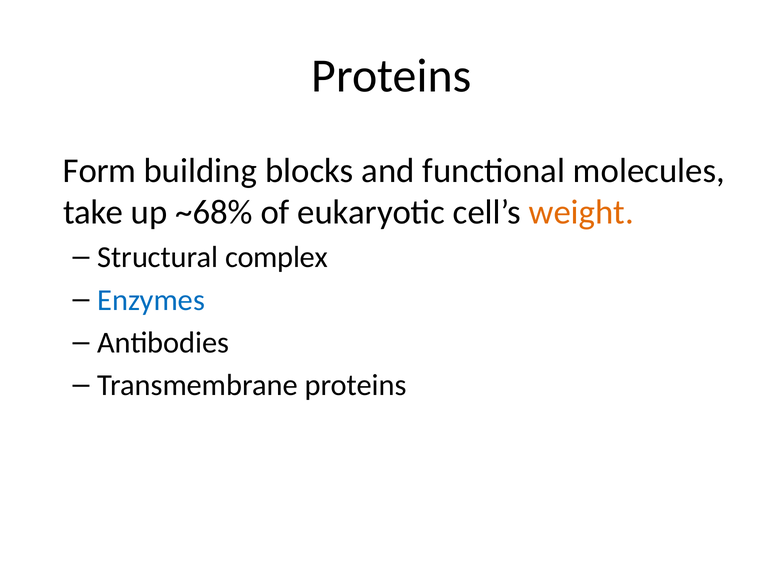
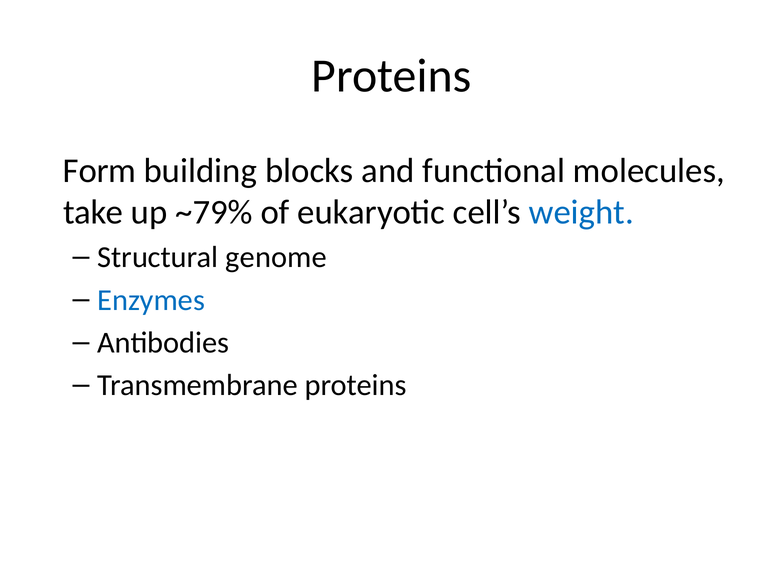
~68%: ~68% -> ~79%
weight colour: orange -> blue
complex: complex -> genome
